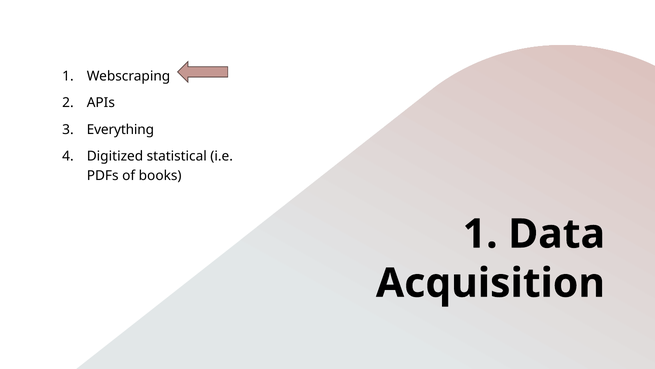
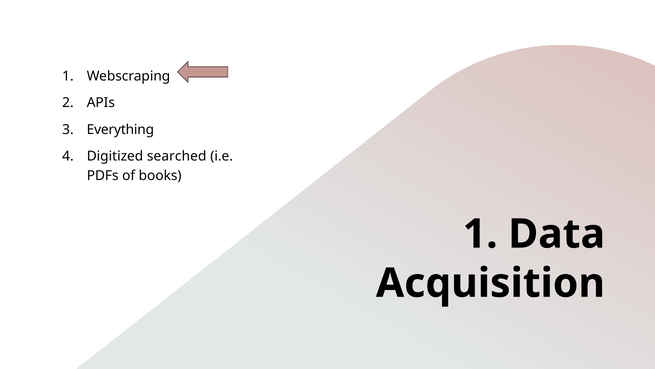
statistical: statistical -> searched
